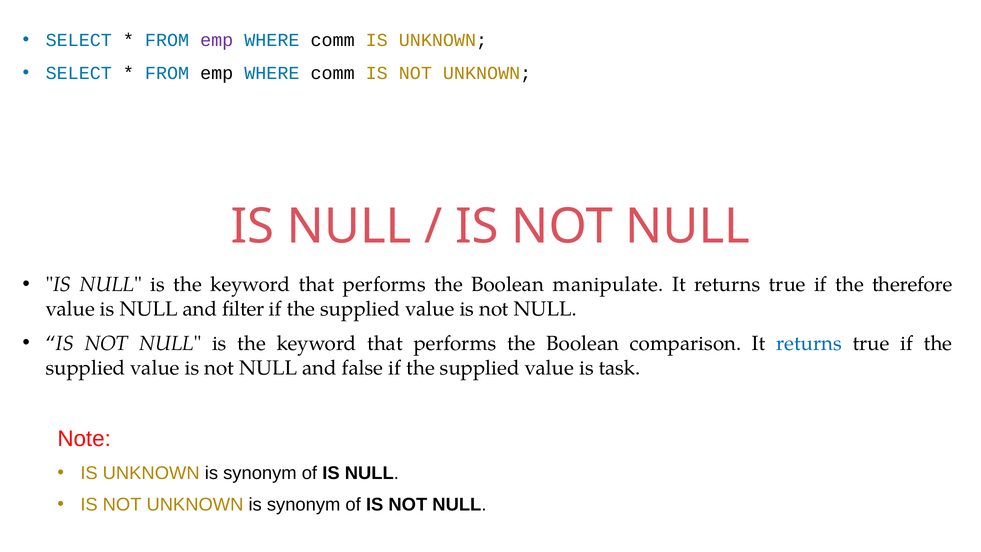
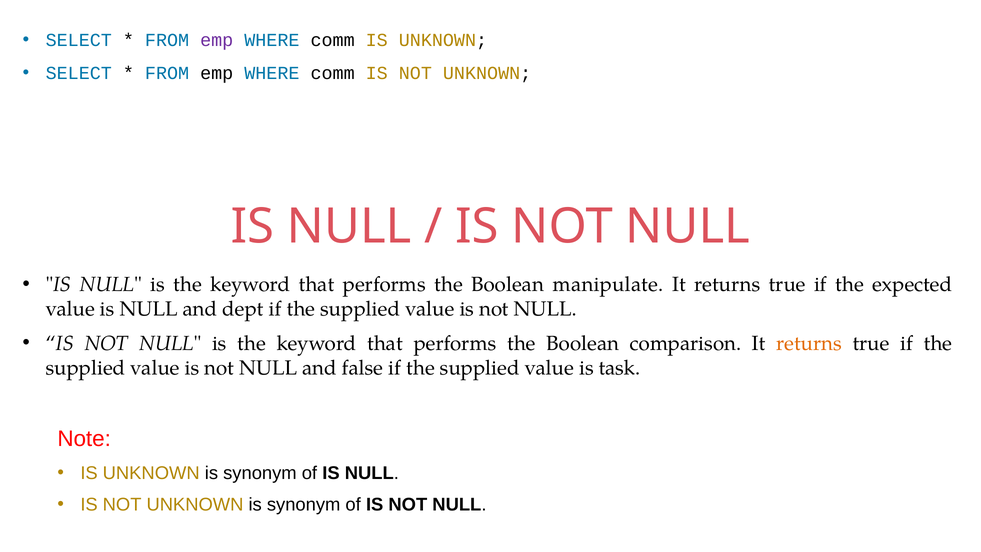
therefore: therefore -> expected
filter: filter -> dept
returns at (809, 343) colour: blue -> orange
